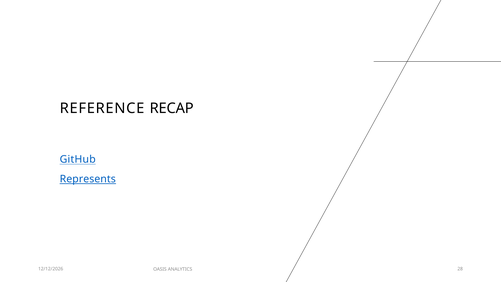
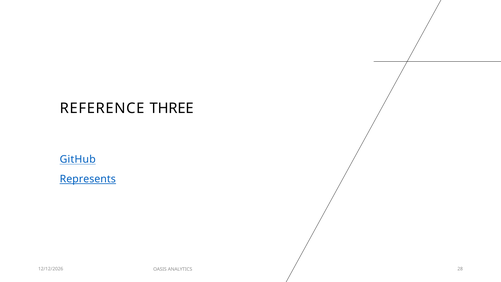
RECAP: RECAP -> THREE
